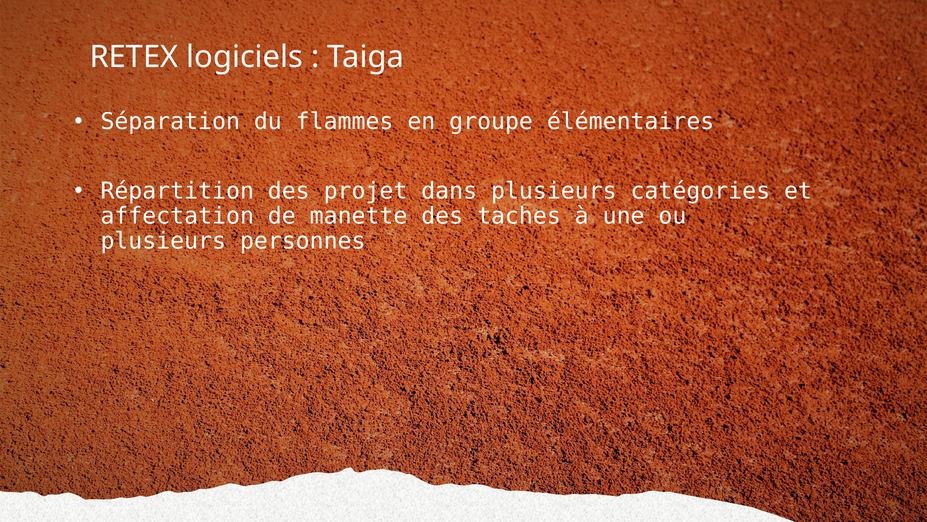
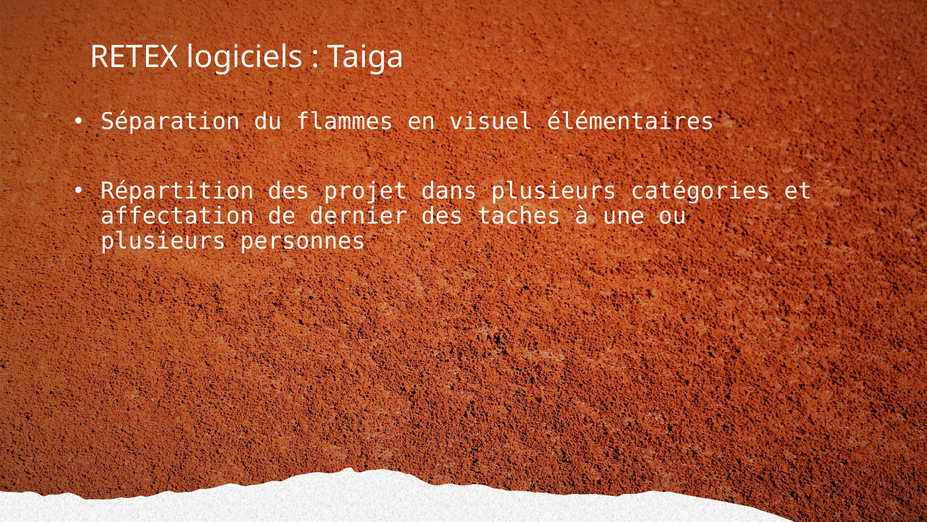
groupe: groupe -> visuel
manette: manette -> dernier
